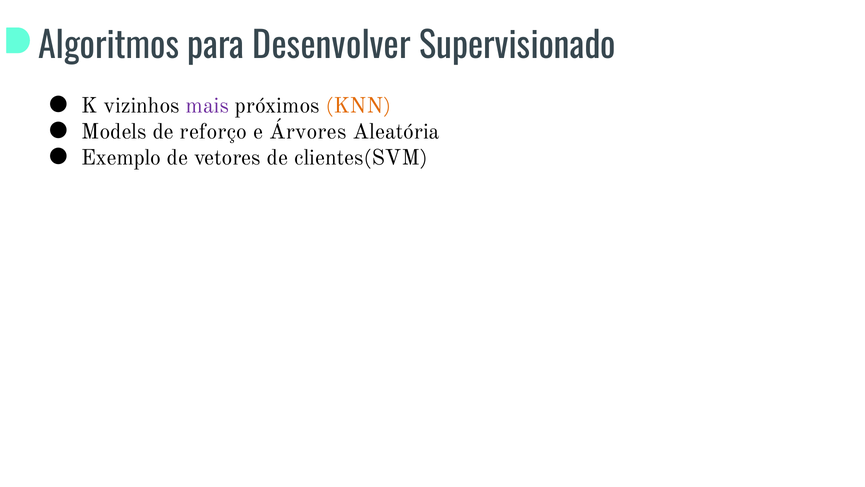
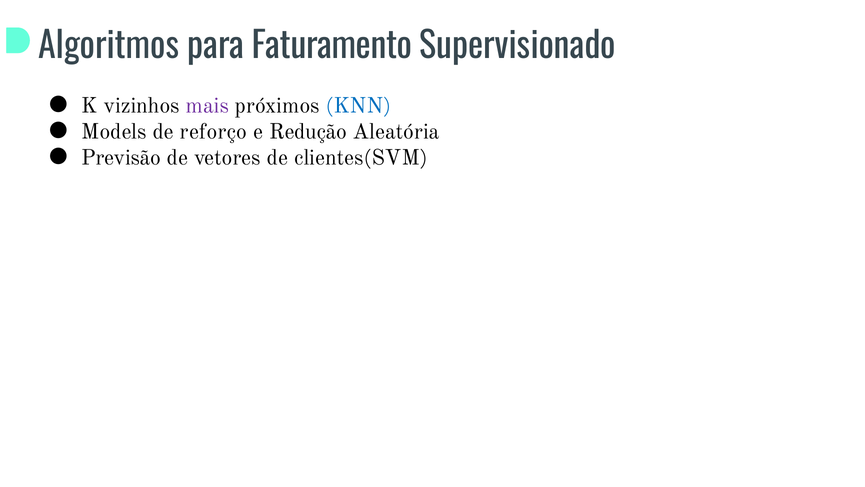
Desenvolver: Desenvolver -> Faturamento
KNN colour: orange -> blue
Árvores: Árvores -> Redução
Exemplo: Exemplo -> Previsão
